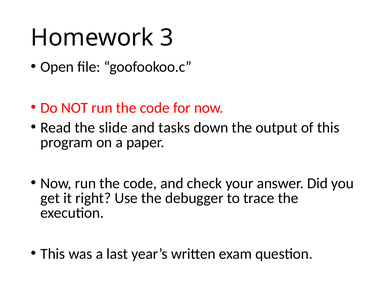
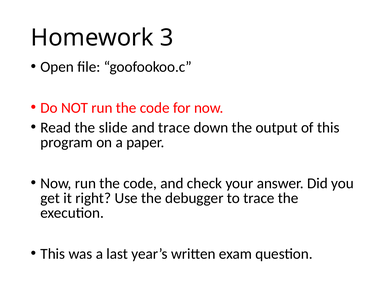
and tasks: tasks -> trace
